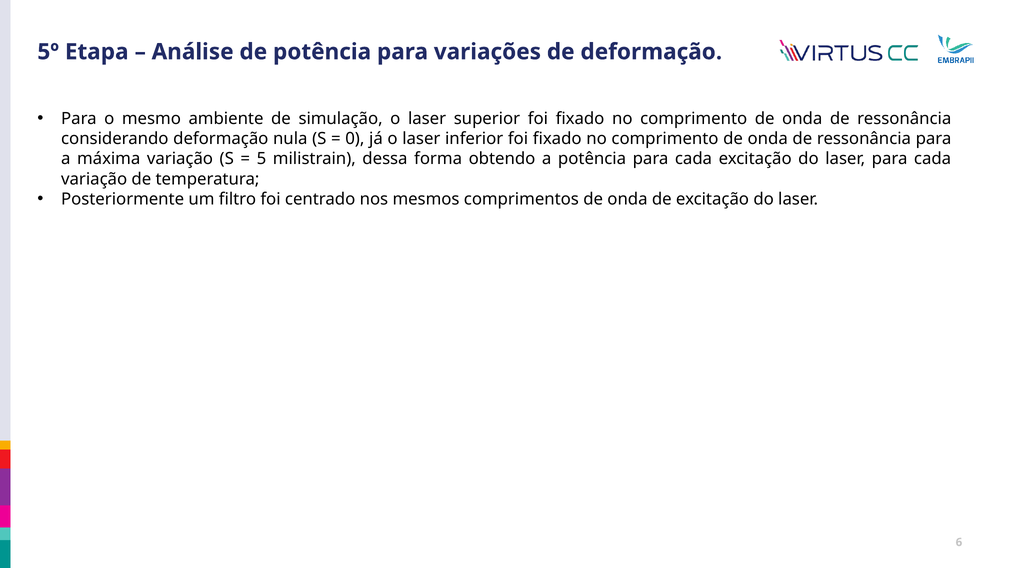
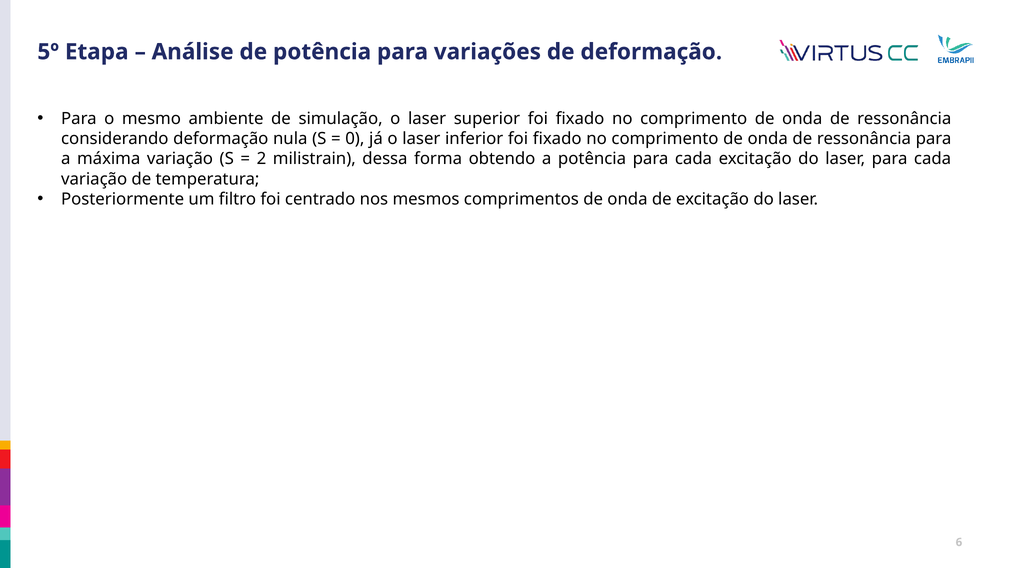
5: 5 -> 2
